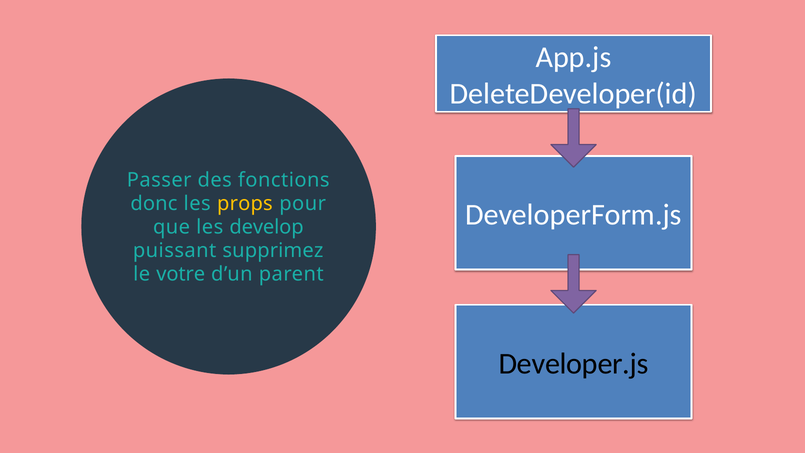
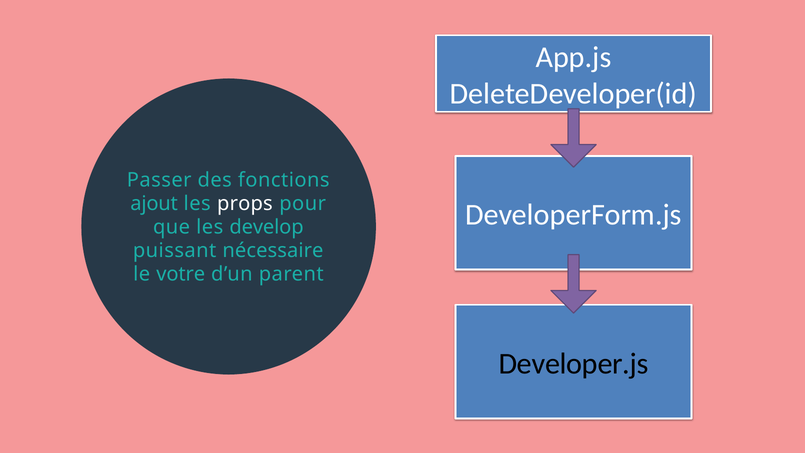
donc: donc -> ajout
props colour: yellow -> white
supprimez: supprimez -> nécessaire
